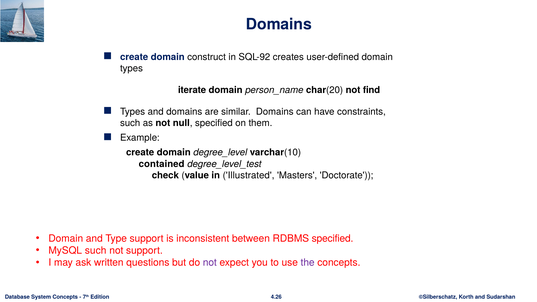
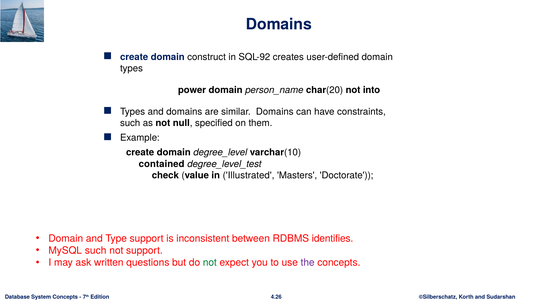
iterate: iterate -> power
find: find -> into
RDBMS specified: specified -> identifies
not at (210, 263) colour: purple -> green
